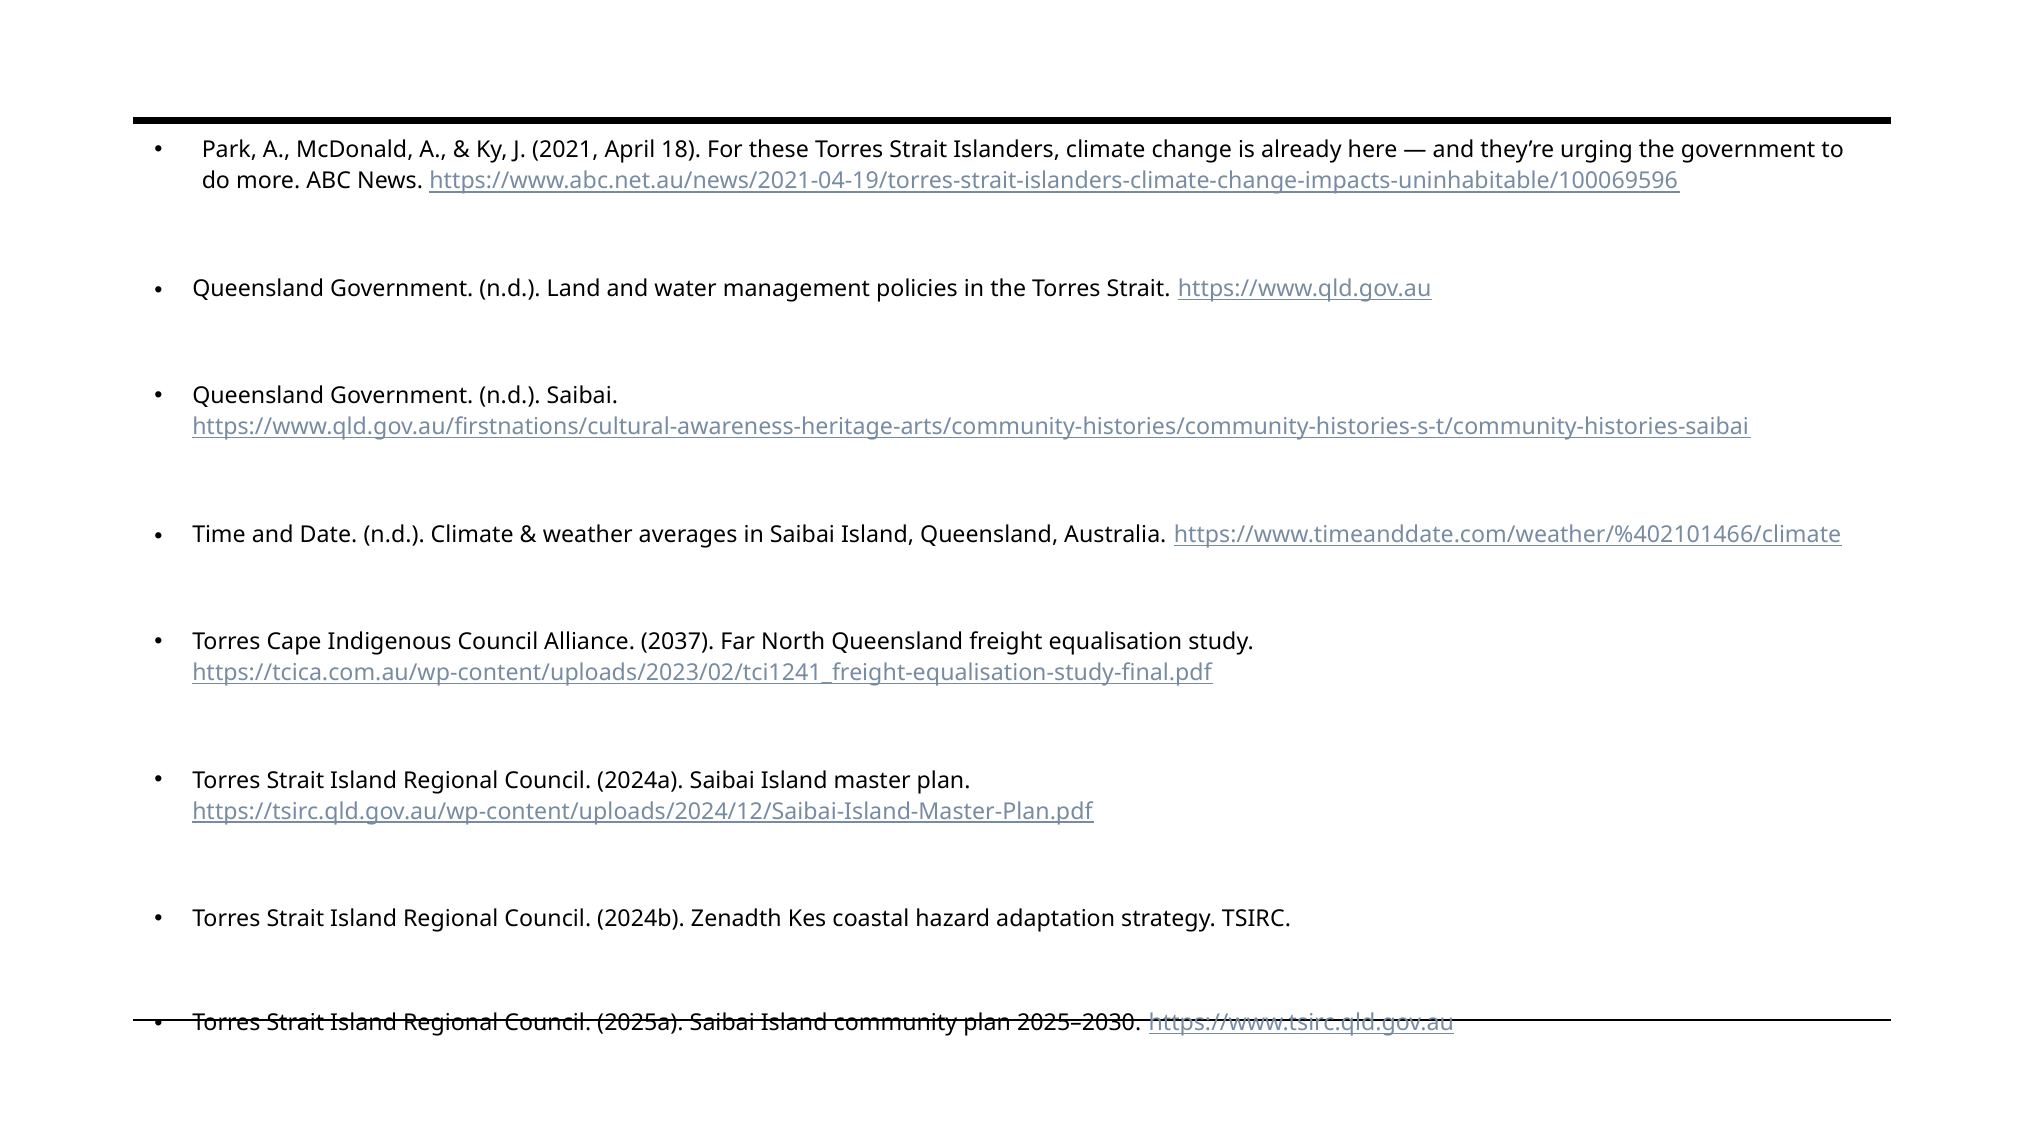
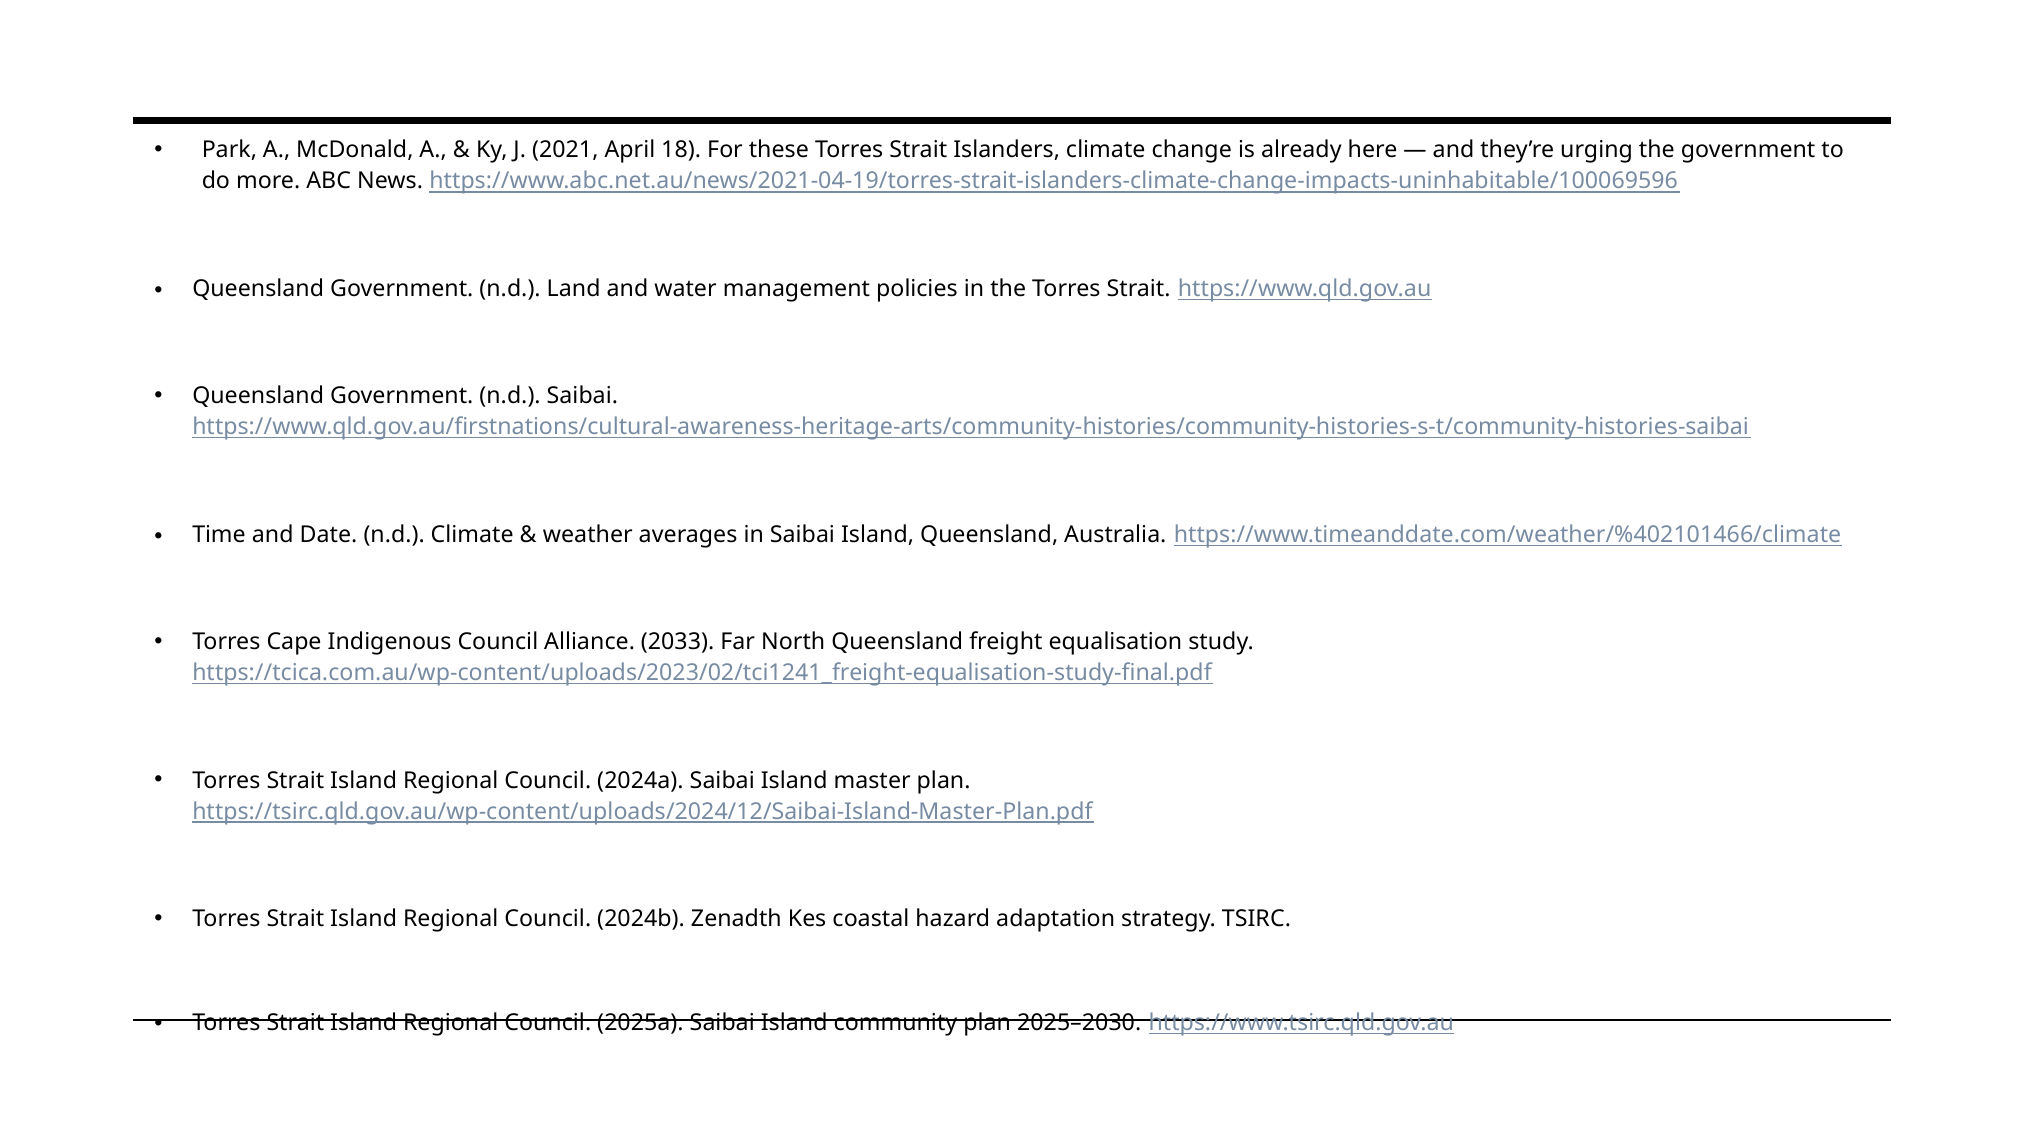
2037: 2037 -> 2033
